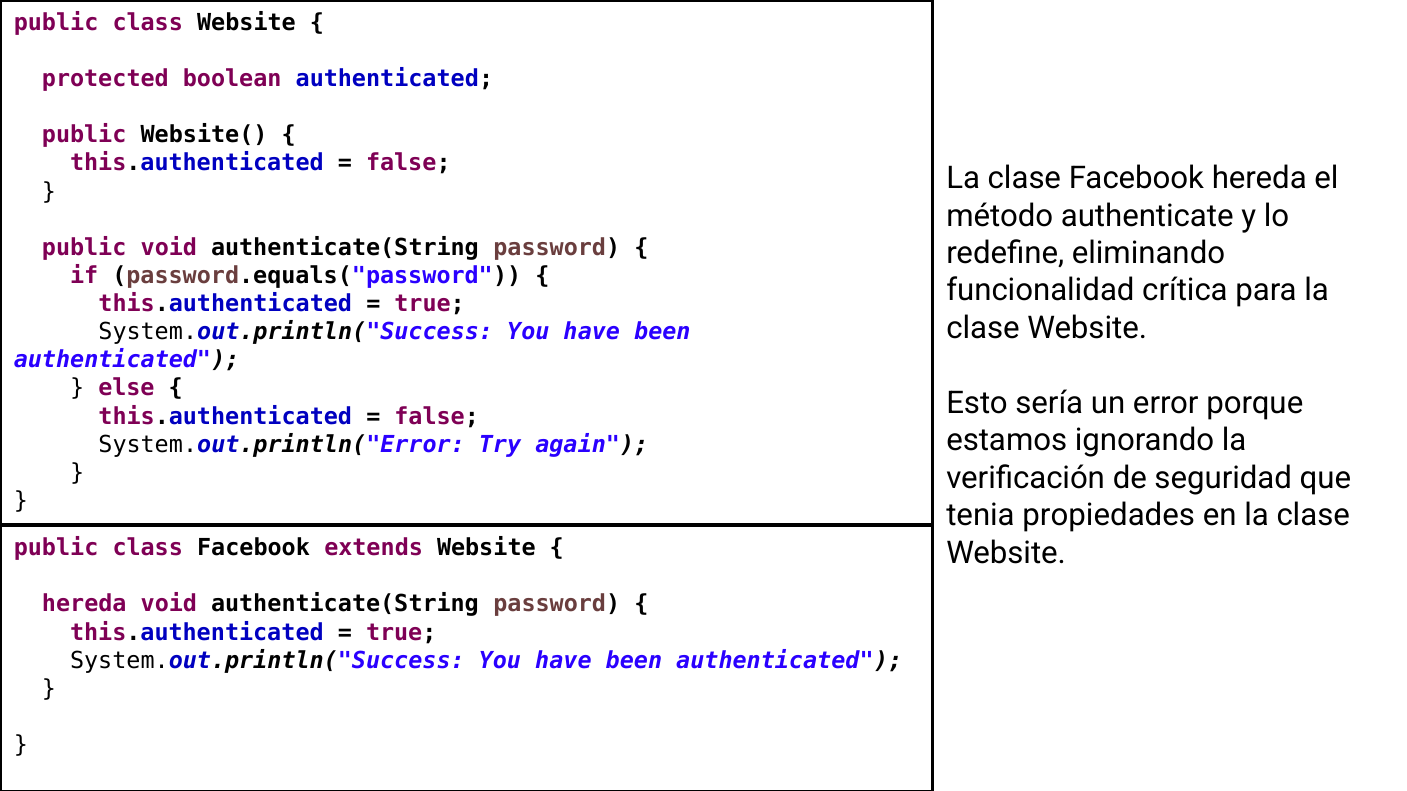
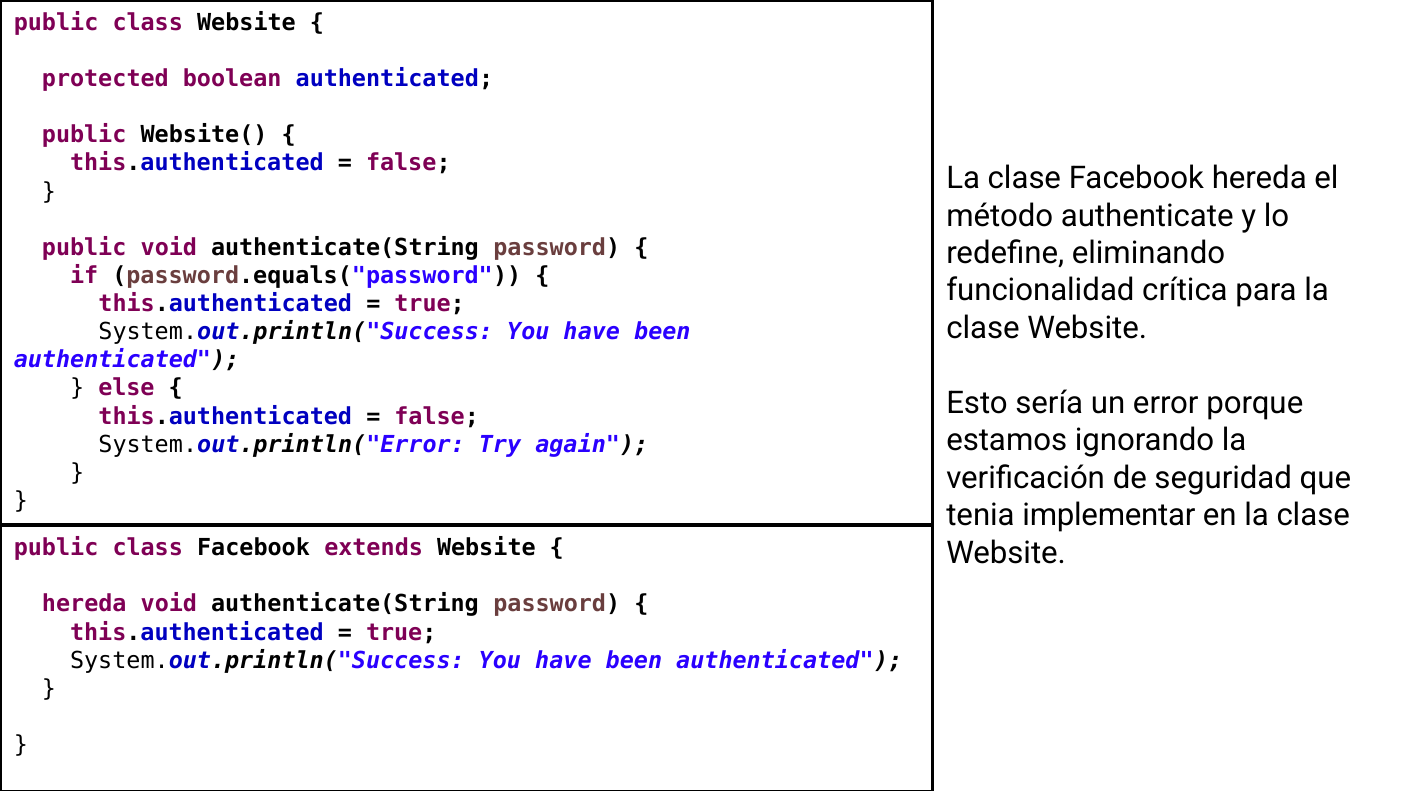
propiedades: propiedades -> implementar
